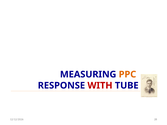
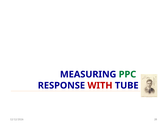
PPC colour: orange -> green
